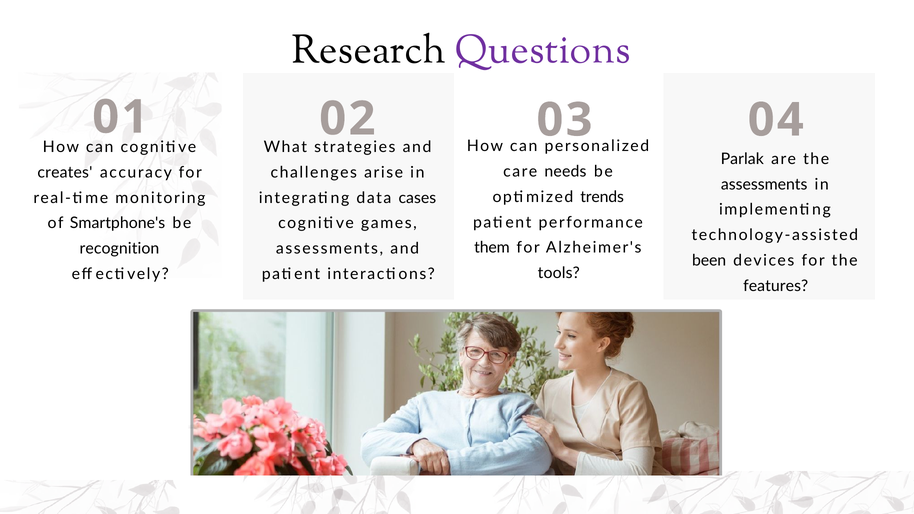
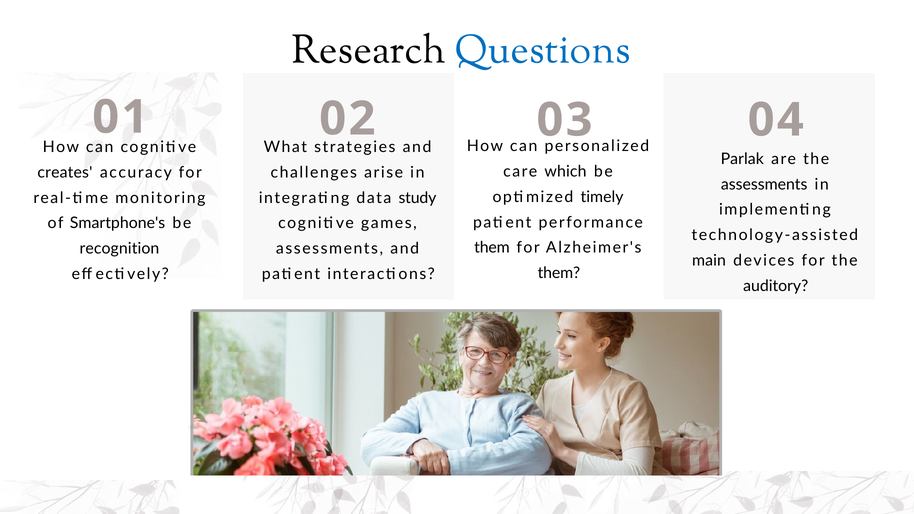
Questions colour: purple -> blue
needs: needs -> which
trends: trends -> timely
cases: cases -> study
been: been -> main
tools at (559, 273): tools -> them
features: features -> auditory
